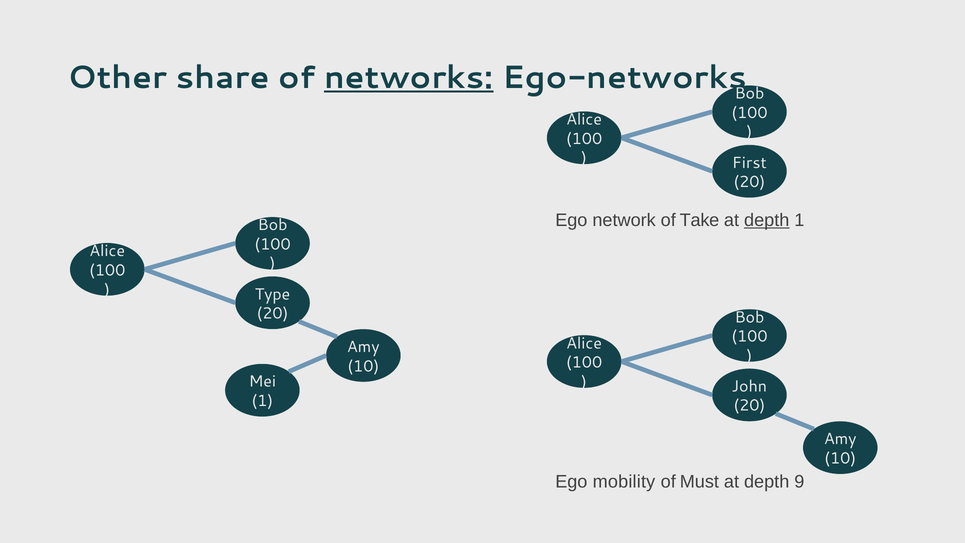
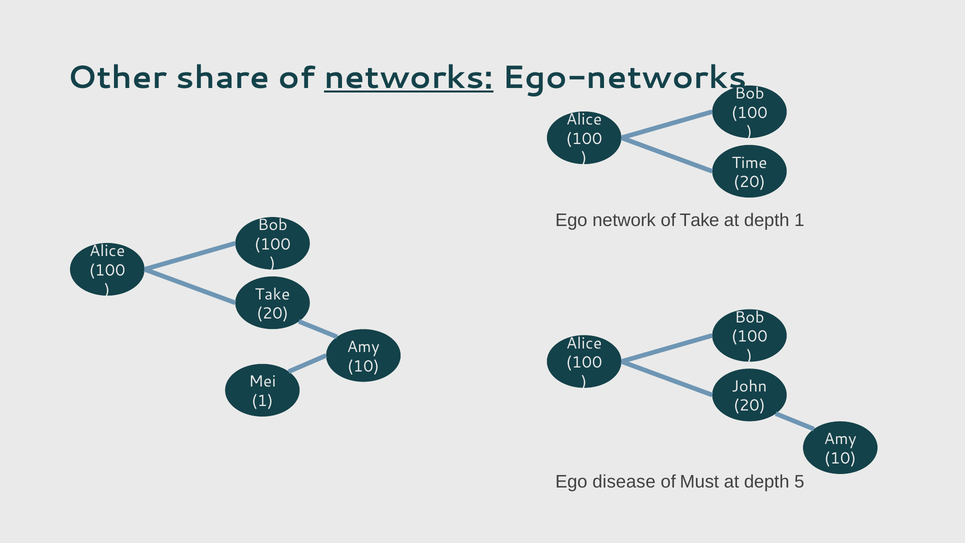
First: First -> Time
depth at (767, 220) underline: present -> none
Type at (273, 294): Type -> Take
mobility: mobility -> disease
9: 9 -> 5
